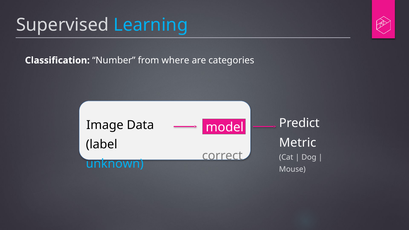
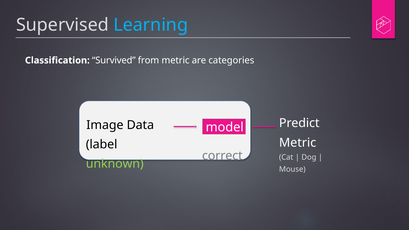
Number: Number -> Survived
from where: where -> metric
unknown colour: light blue -> light green
